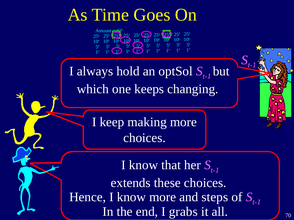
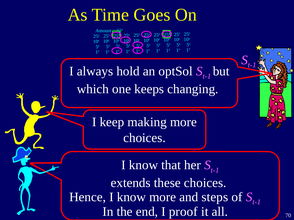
grabs: grabs -> proof
